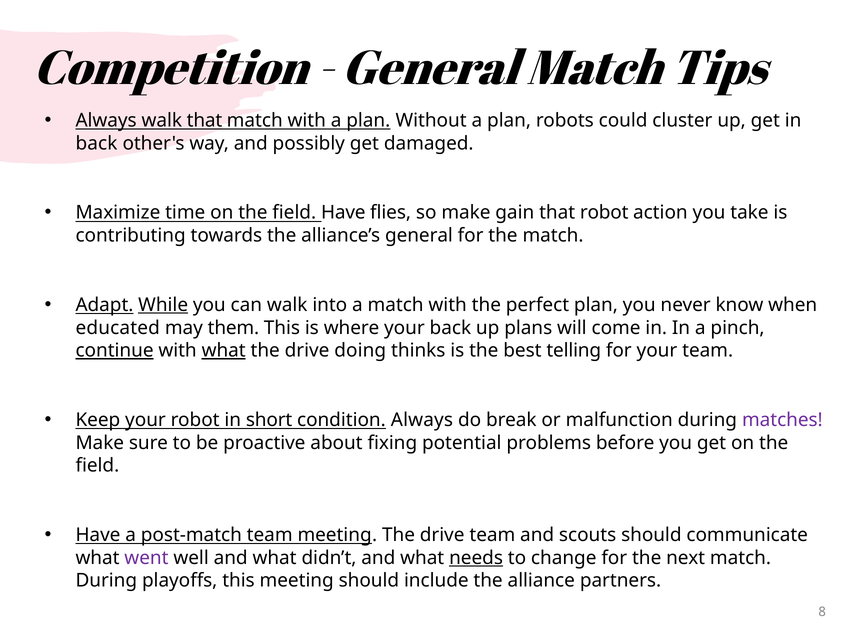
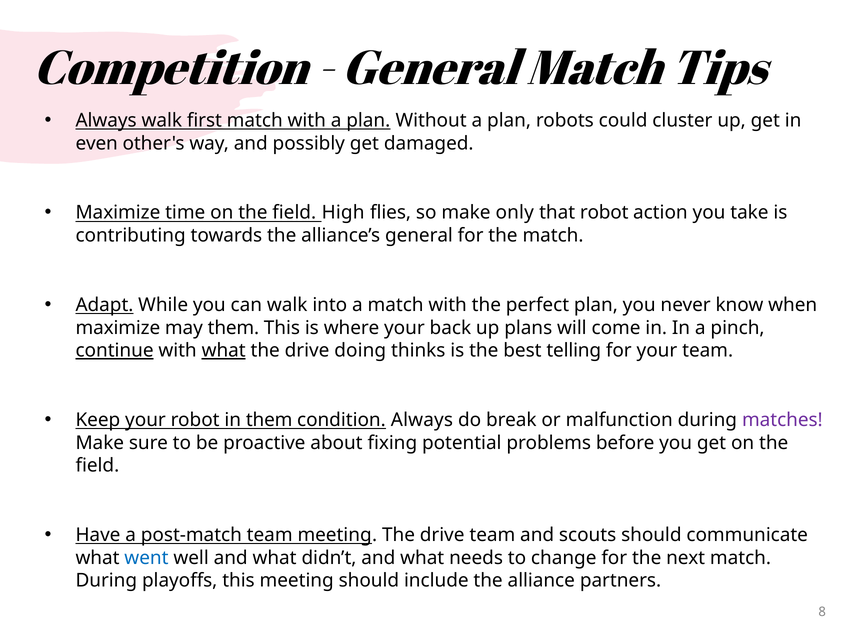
walk that: that -> first
back at (97, 143): back -> even
field Have: Have -> High
gain: gain -> only
While underline: present -> none
educated at (118, 327): educated -> maximize
in short: short -> them
went colour: purple -> blue
needs underline: present -> none
